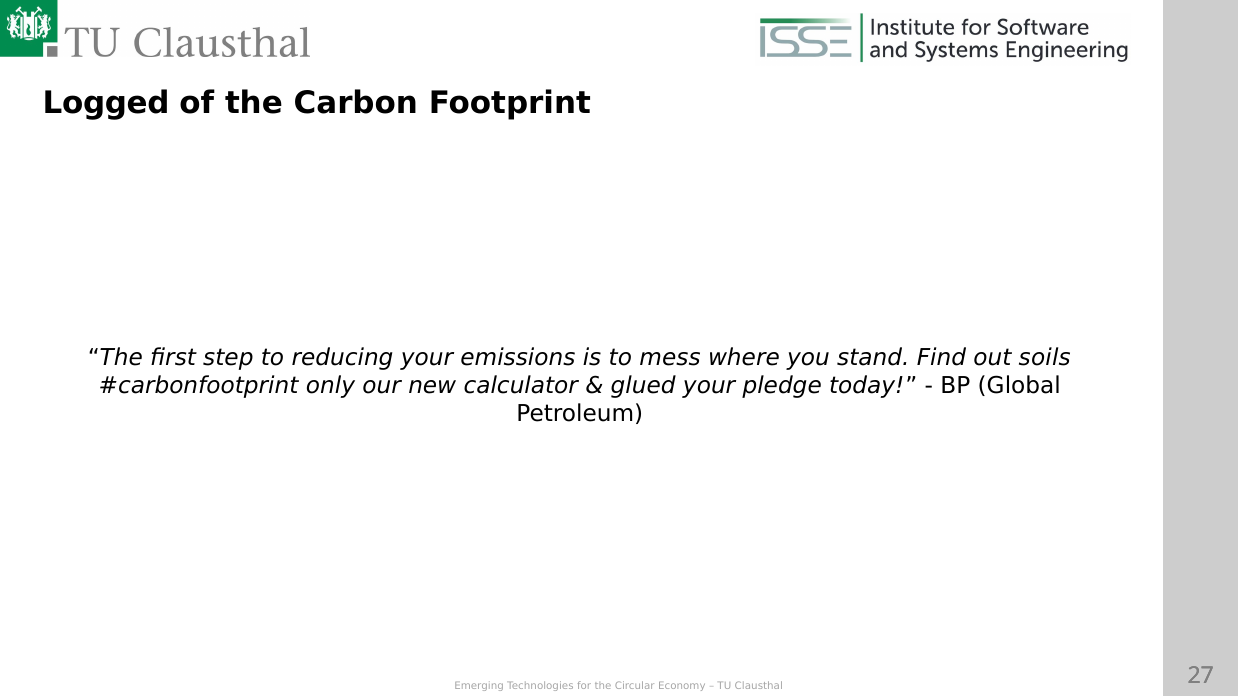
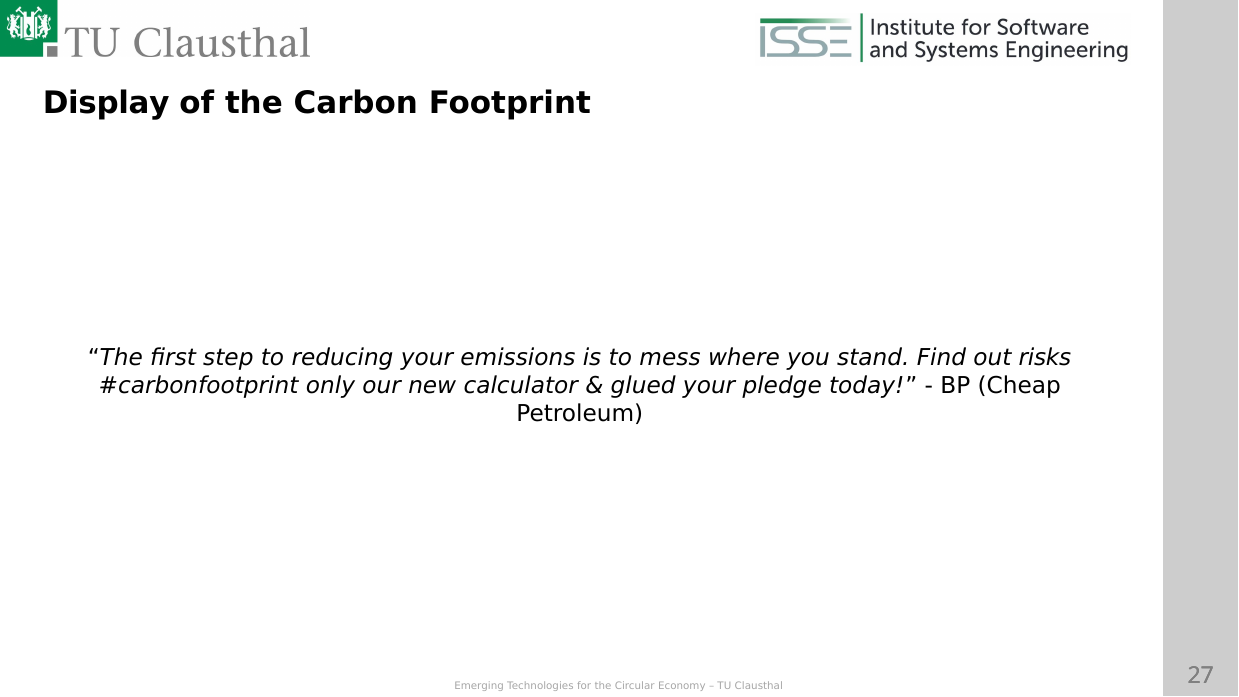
Logged: Logged -> Display
soils: soils -> risks
Global: Global -> Cheap
